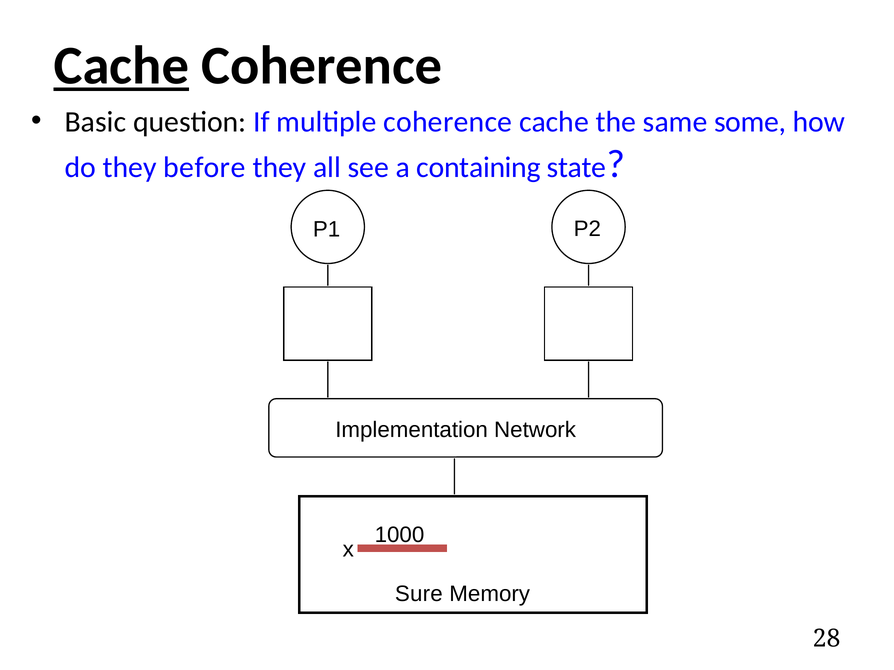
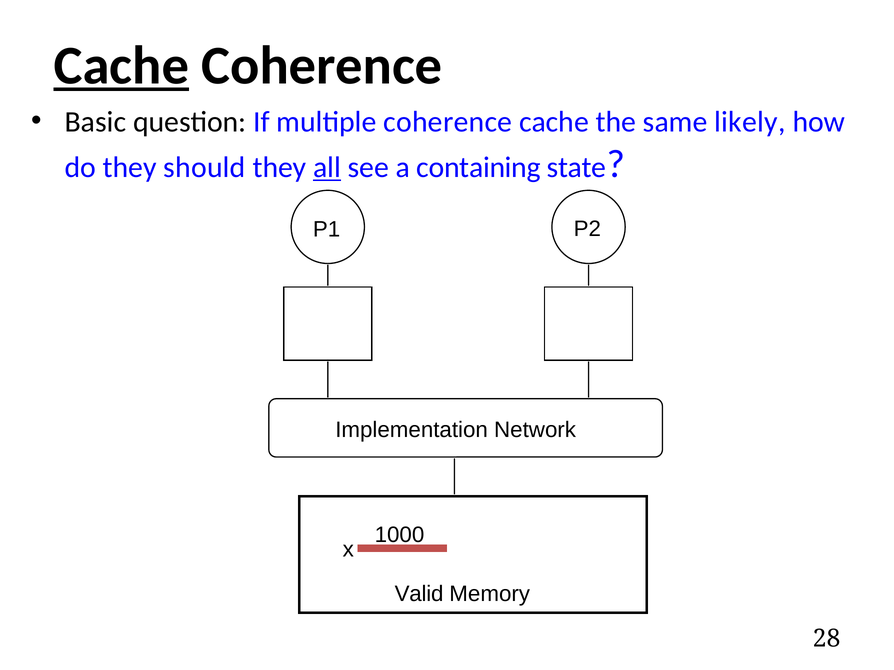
some: some -> likely
before: before -> should
all underline: none -> present
Sure: Sure -> Valid
